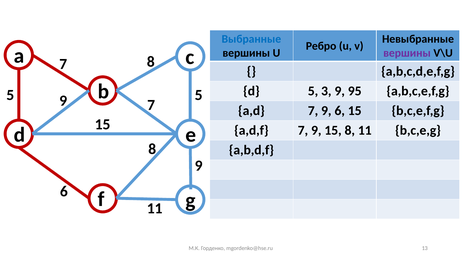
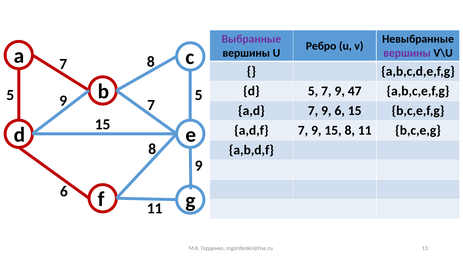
Выбранные colour: blue -> purple
5 3: 3 -> 7
95: 95 -> 47
